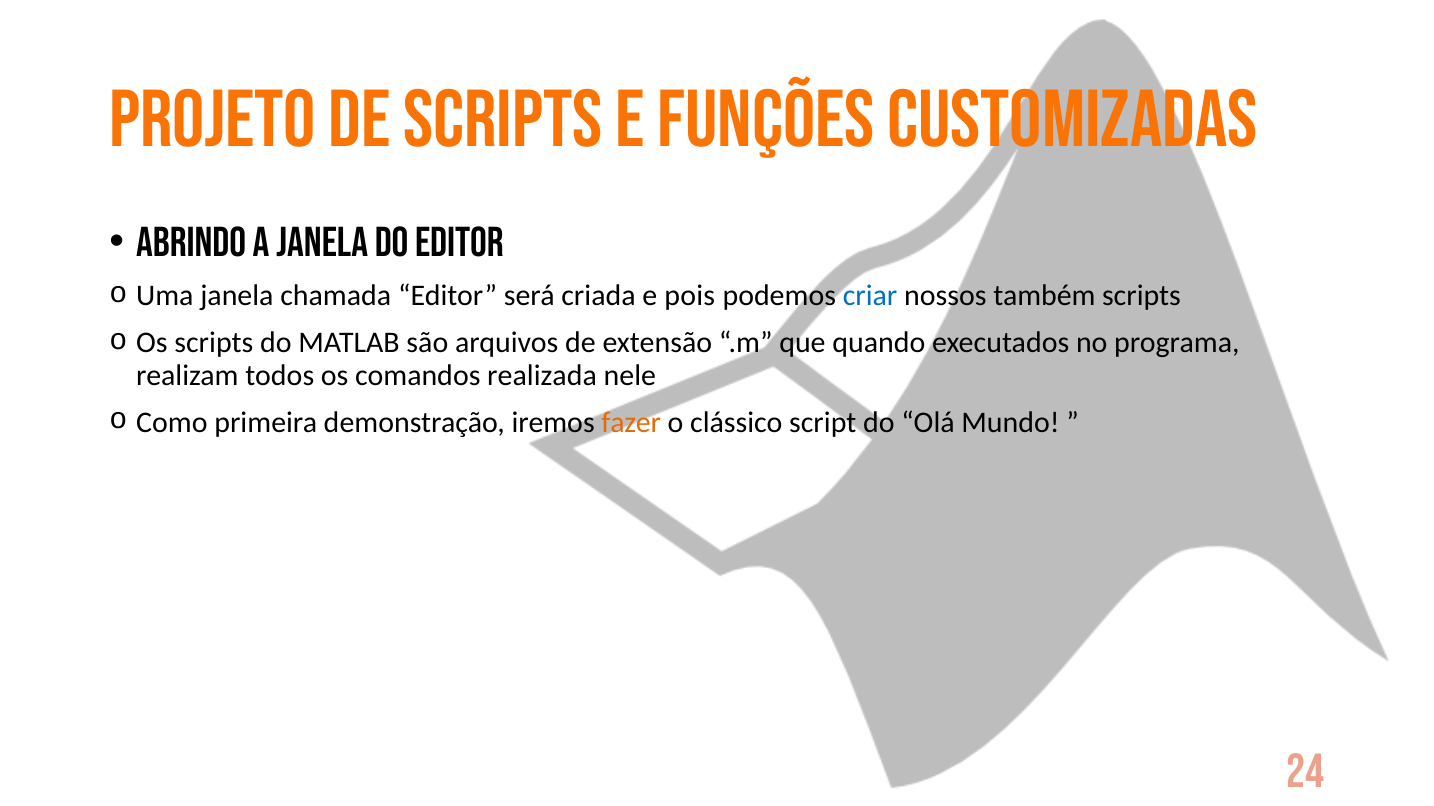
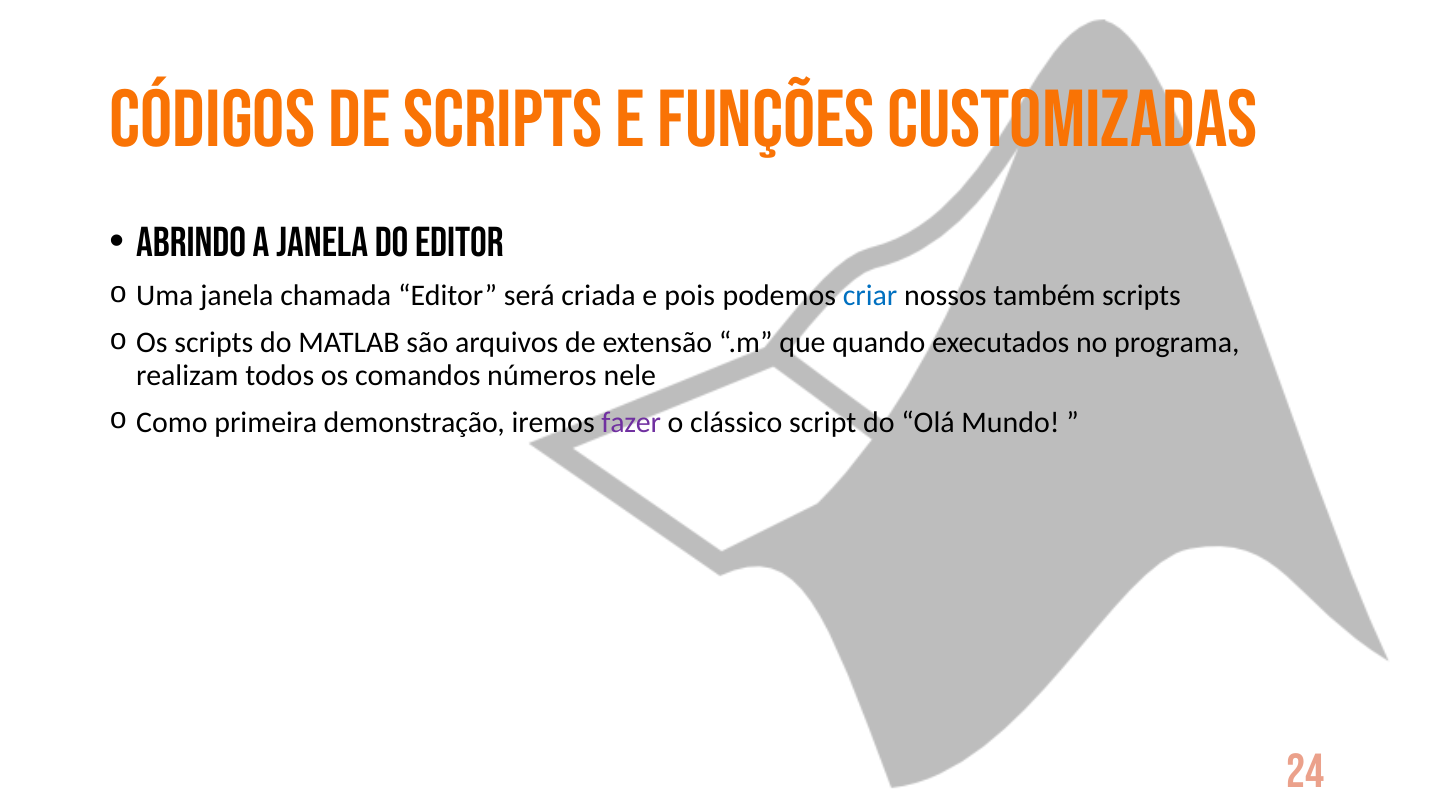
Projeto: Projeto -> Códigos
realizada: realizada -> números
fazer colour: orange -> purple
